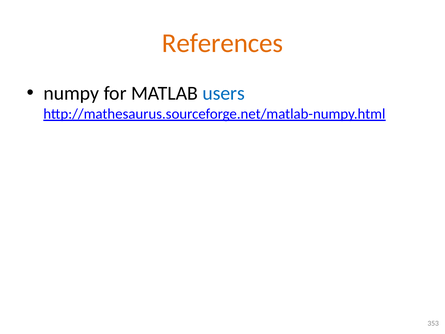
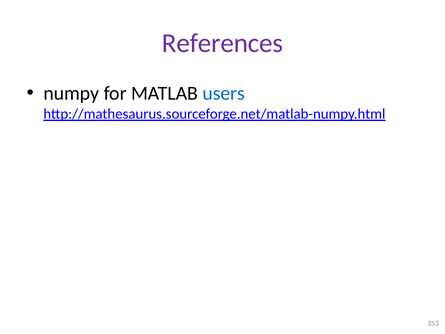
References colour: orange -> purple
